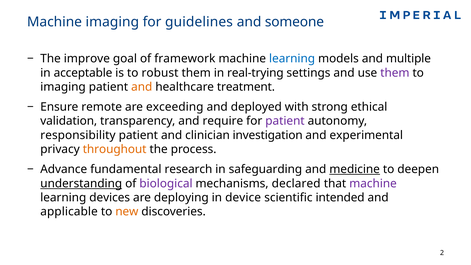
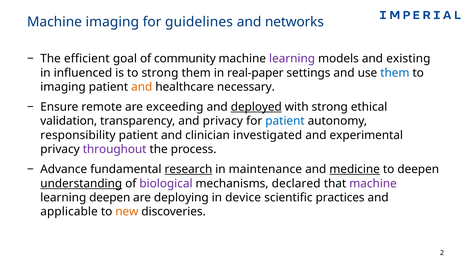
someone: someone -> networks
improve: improve -> efficient
framework: framework -> community
learning at (292, 59) colour: blue -> purple
multiple: multiple -> existing
acceptable: acceptable -> influenced
to robust: robust -> strong
real-trying: real-trying -> real-paper
them at (395, 73) colour: purple -> blue
treatment: treatment -> necessary
deployed underline: none -> present
and require: require -> privacy
patient at (285, 121) colour: purple -> blue
investigation: investigation -> investigated
throughout colour: orange -> purple
research underline: none -> present
safeguarding: safeguarding -> maintenance
learning devices: devices -> deepen
intended: intended -> practices
